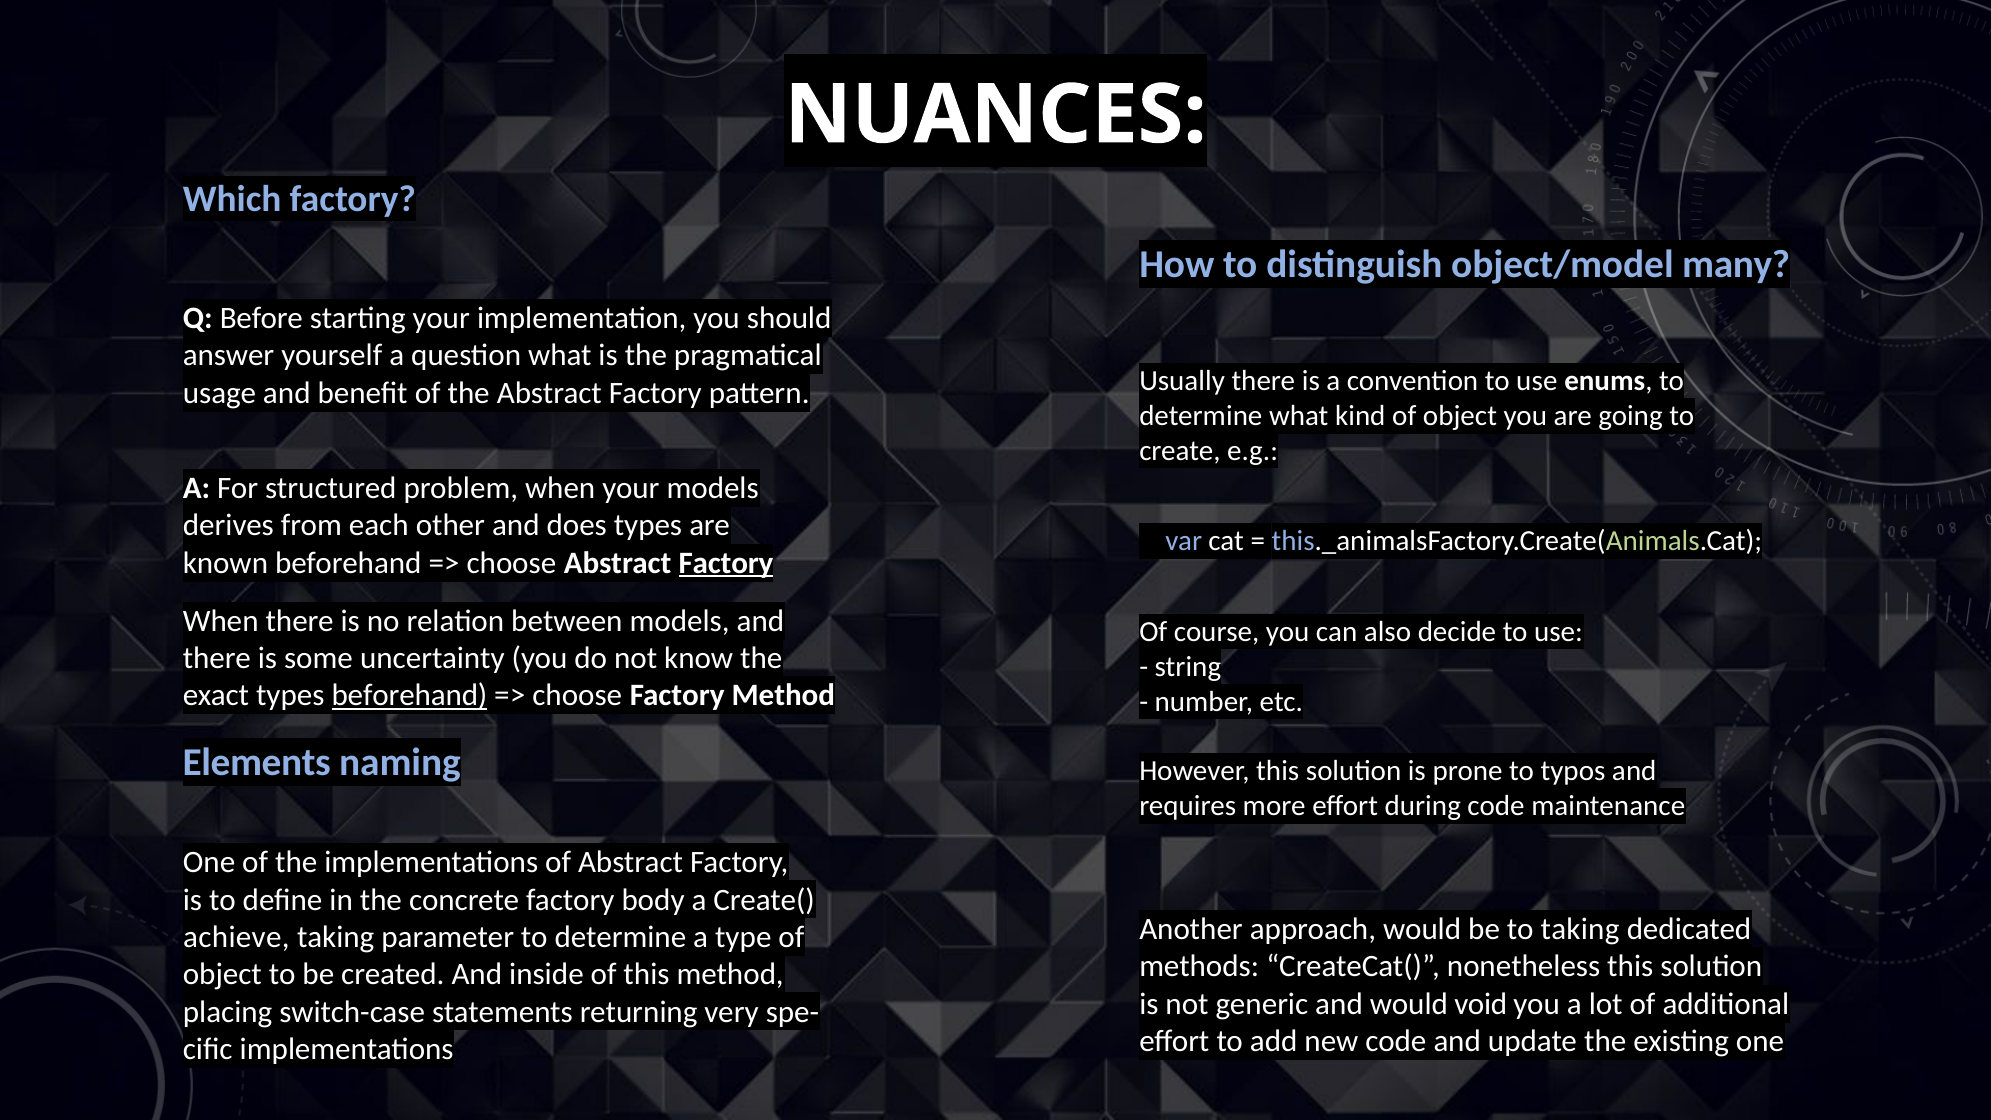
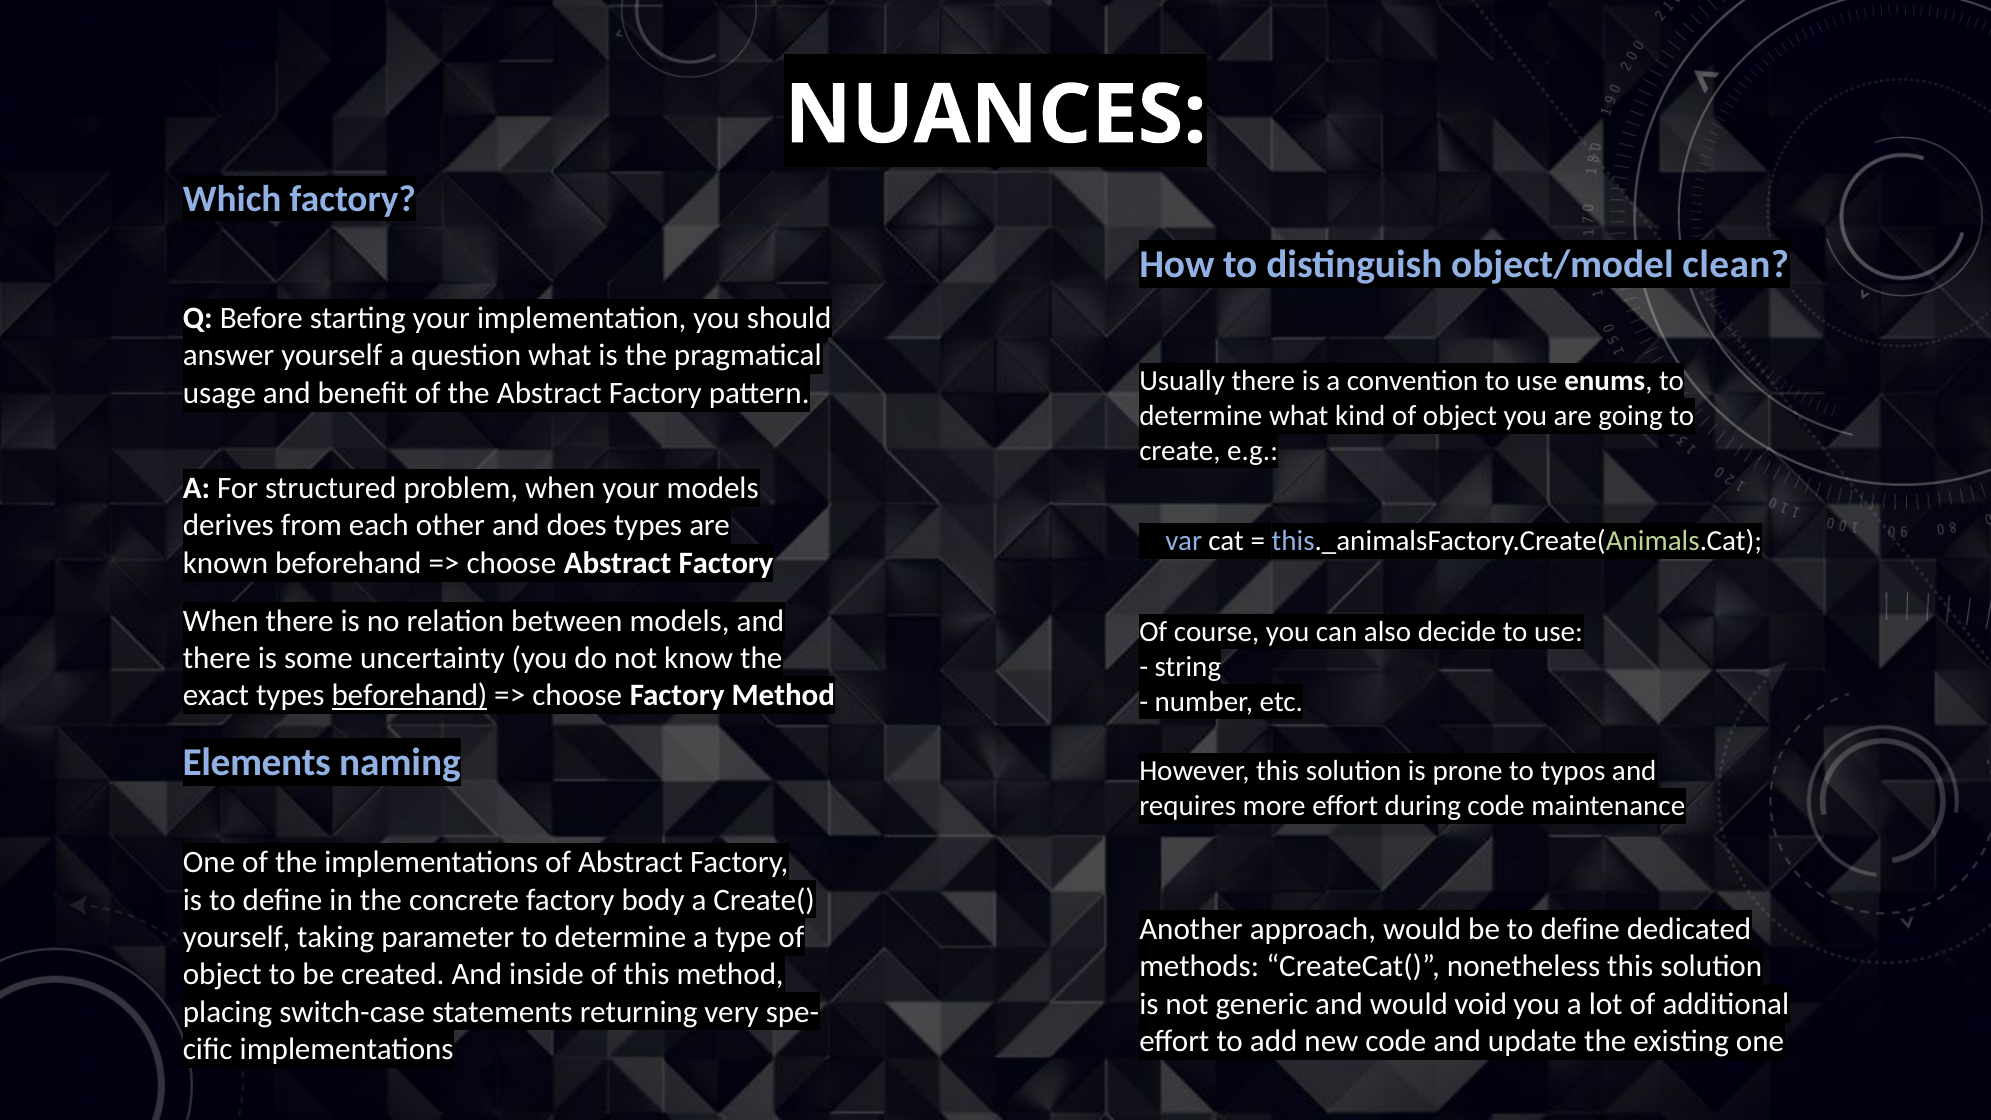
many: many -> clean
Factory at (726, 563) underline: present -> none
be to taking: taking -> define
achieve at (236, 937): achieve -> yourself
